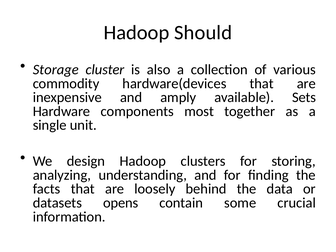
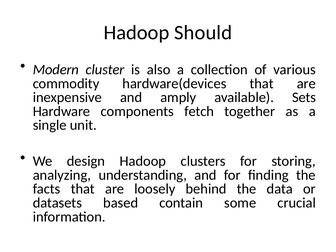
Storage: Storage -> Modern
most: most -> fetch
opens: opens -> based
